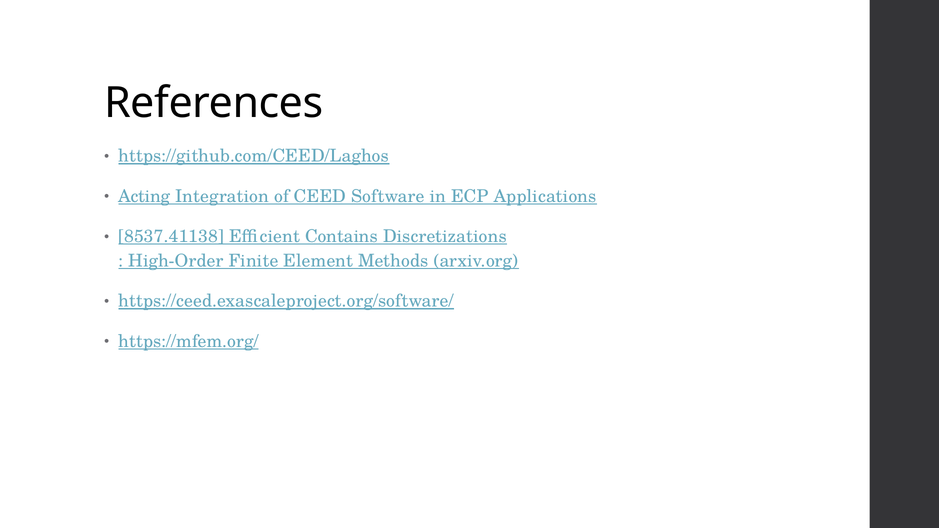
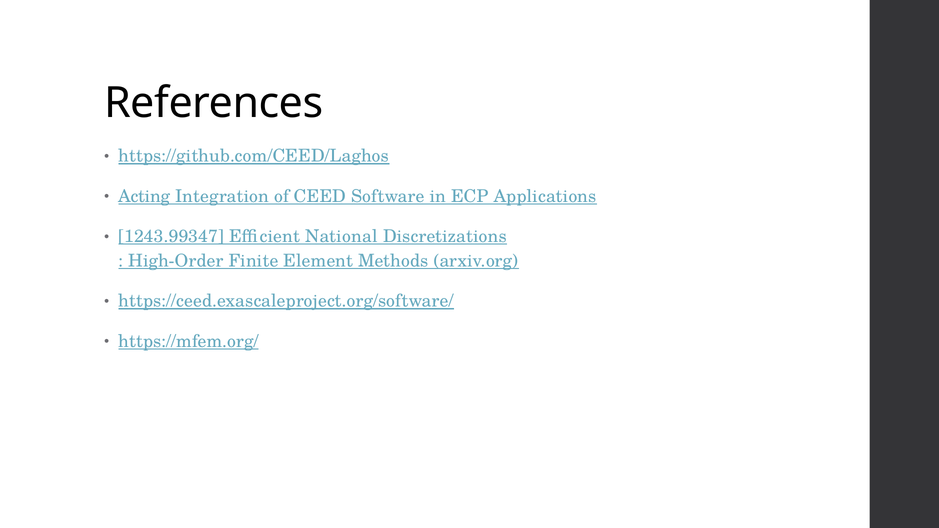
8537.41138: 8537.41138 -> 1243.99347
Contains: Contains -> National
